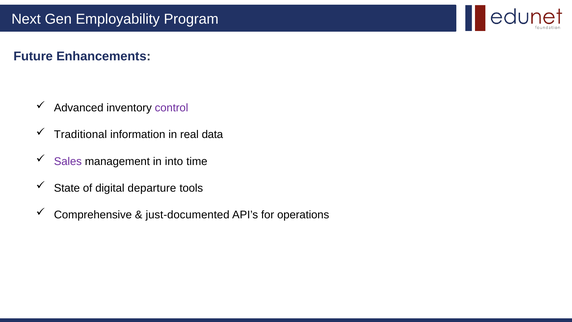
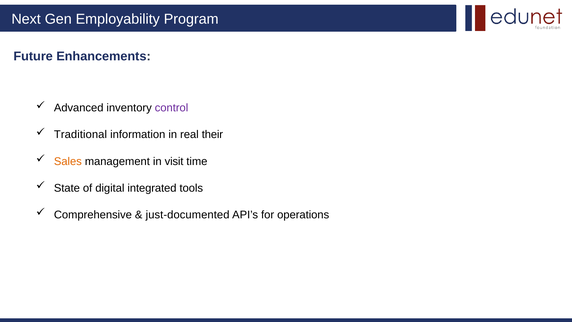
data: data -> their
Sales colour: purple -> orange
into: into -> visit
departure: departure -> integrated
